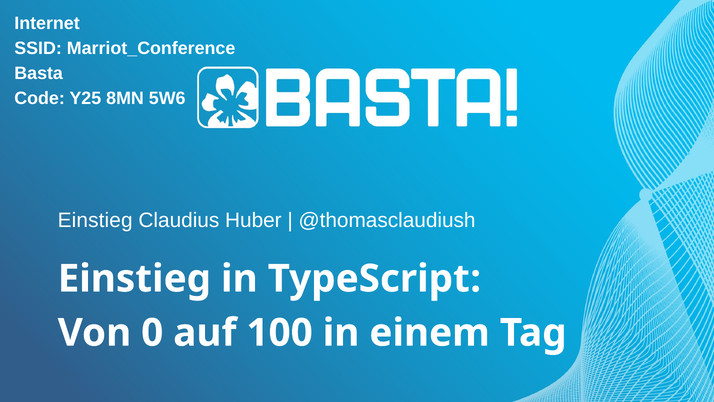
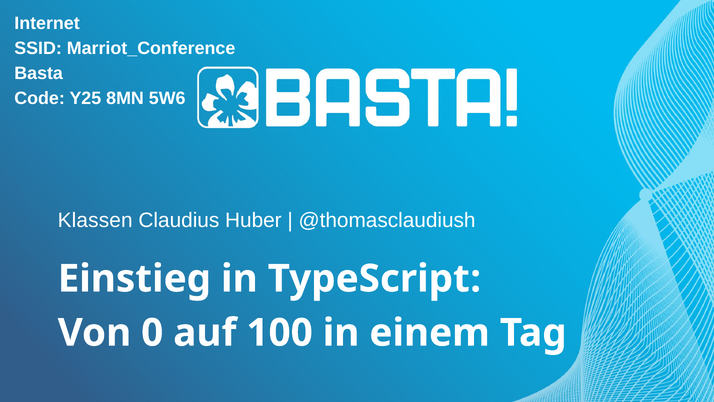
Einstieg at (95, 220): Einstieg -> Klassen
